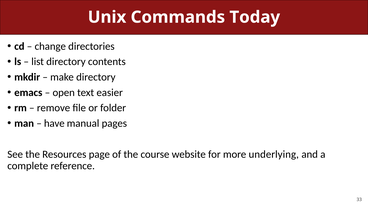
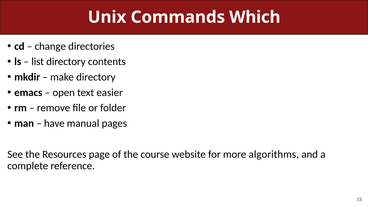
Today: Today -> Which
underlying: underlying -> algorithms
